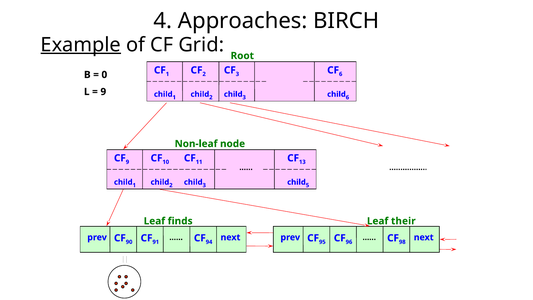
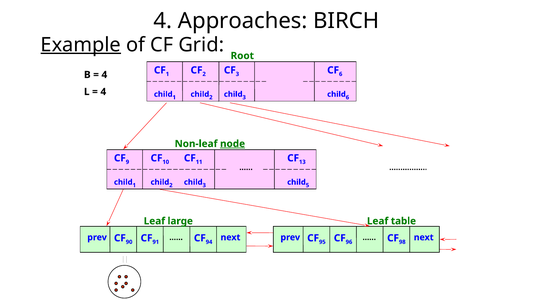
0 at (104, 75): 0 -> 4
9 at (103, 92): 9 -> 4
node underline: none -> present
finds: finds -> large
their: their -> table
